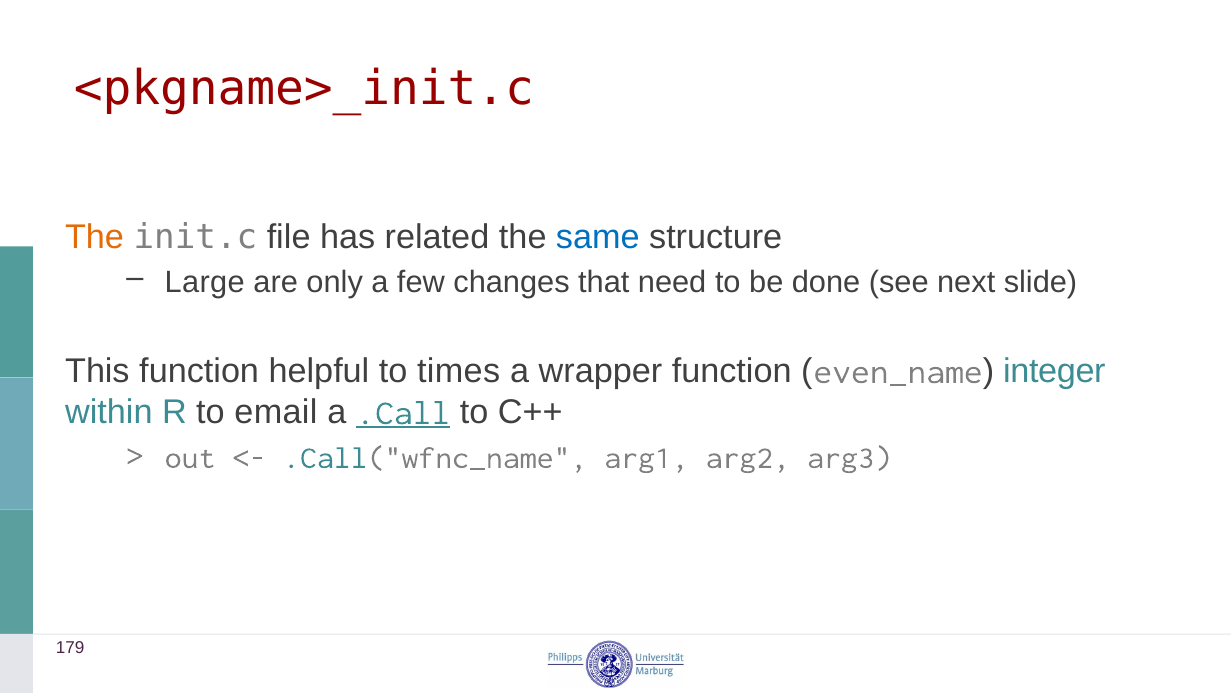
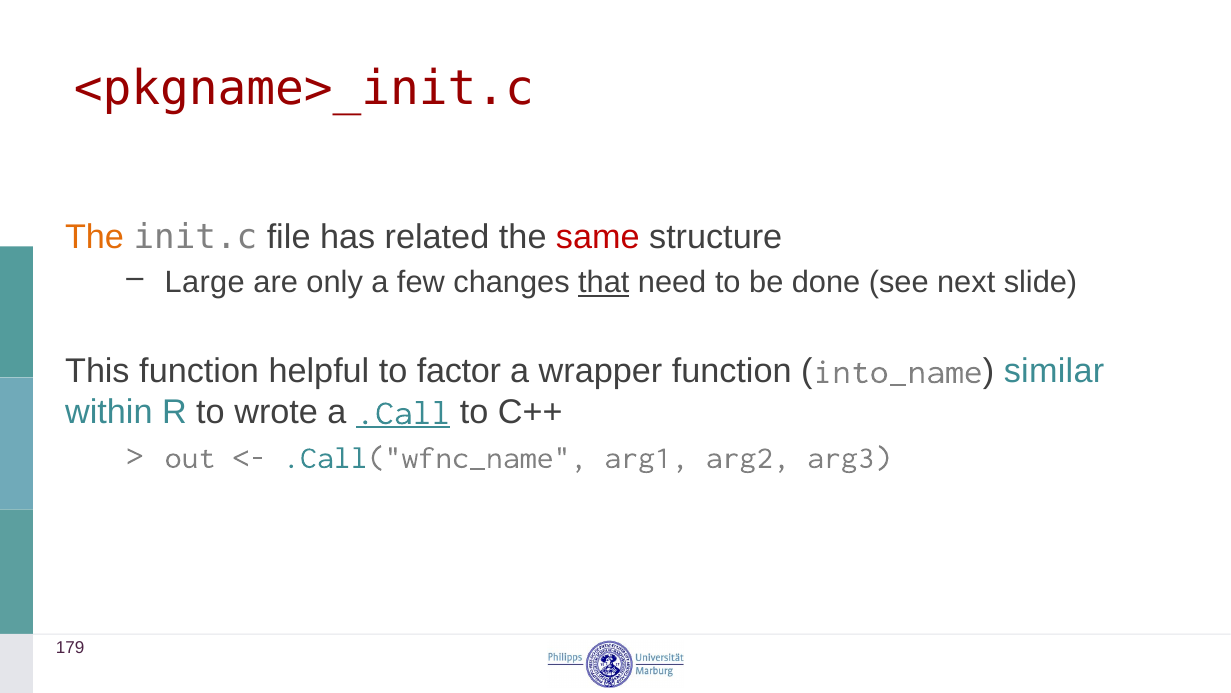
same colour: blue -> red
that underline: none -> present
times: times -> factor
even_name: even_name -> into_name
integer: integer -> similar
email: email -> wrote
